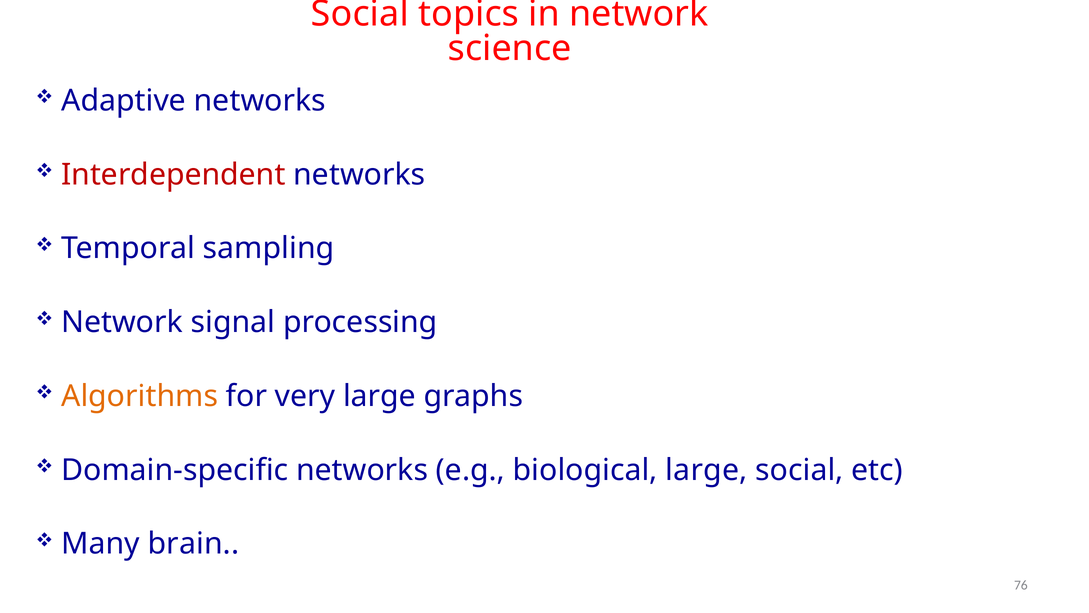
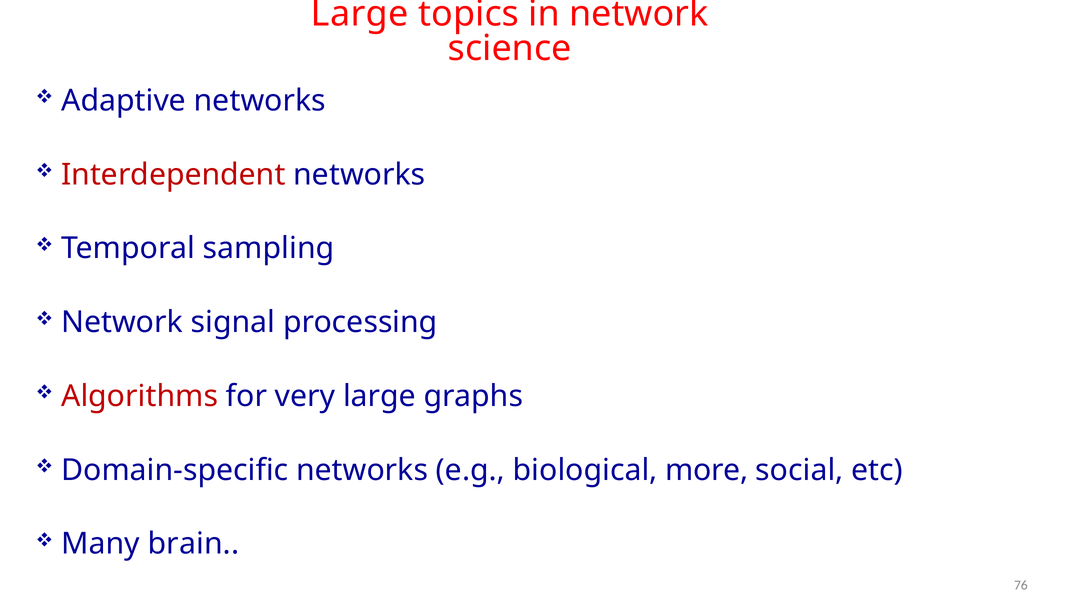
Social at (360, 14): Social -> Large
Algorithms colour: orange -> red
biological large: large -> more
